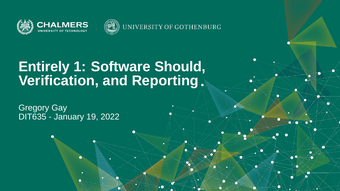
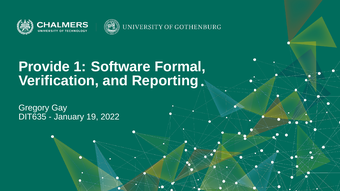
Entirely: Entirely -> Provide
Should: Should -> Formal
